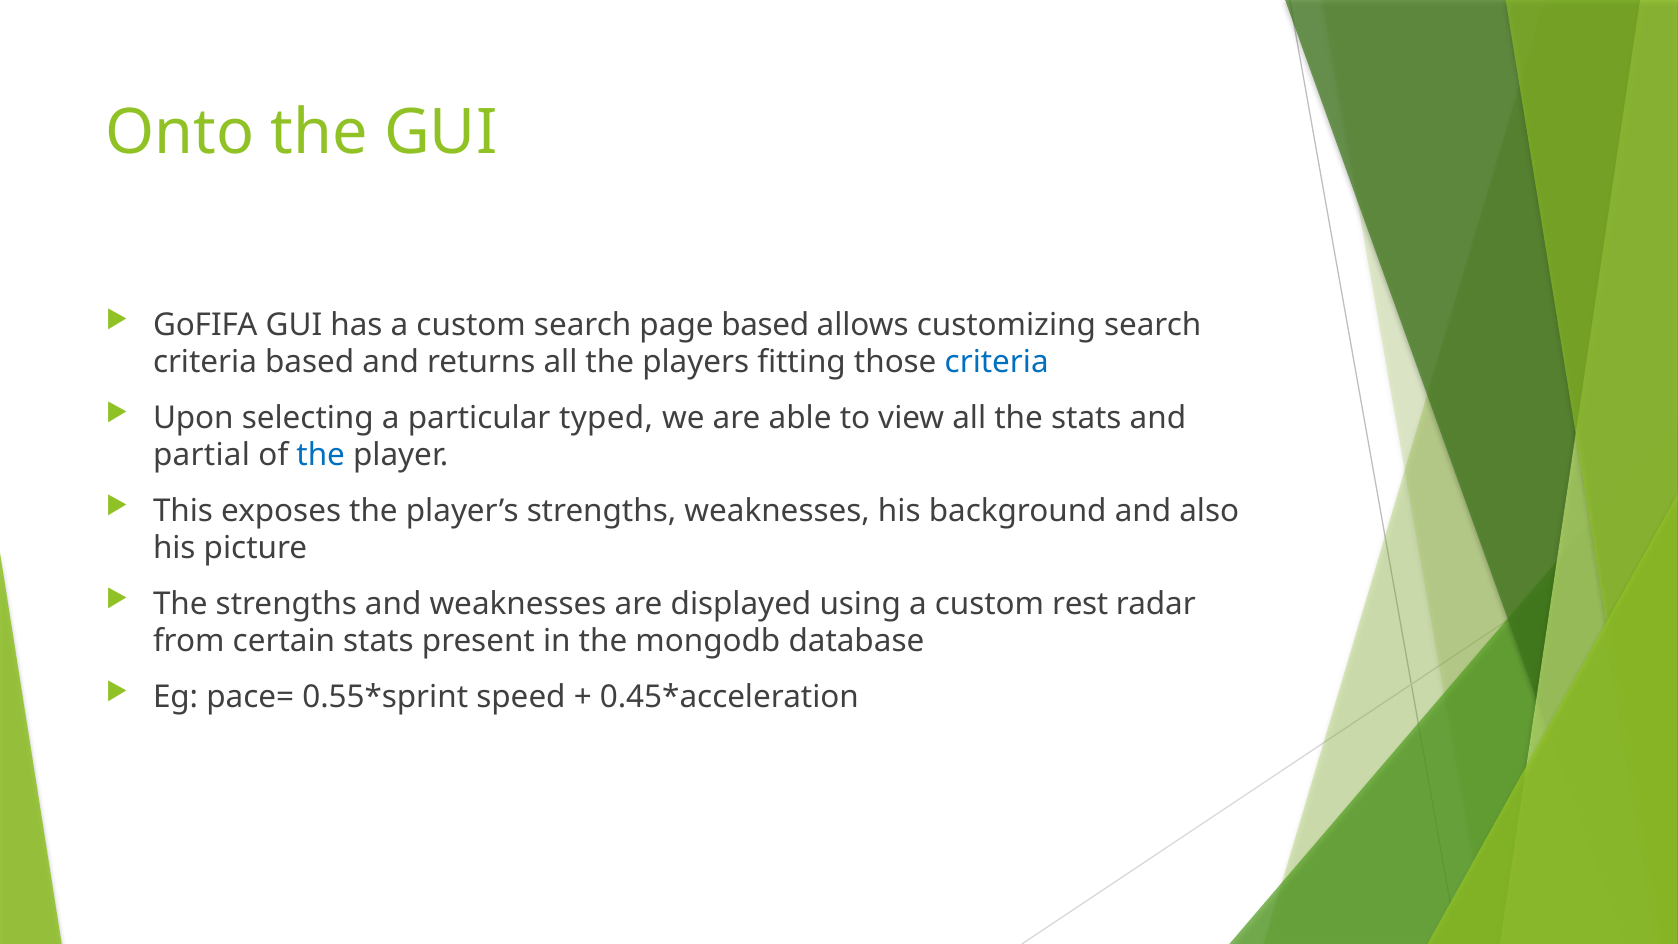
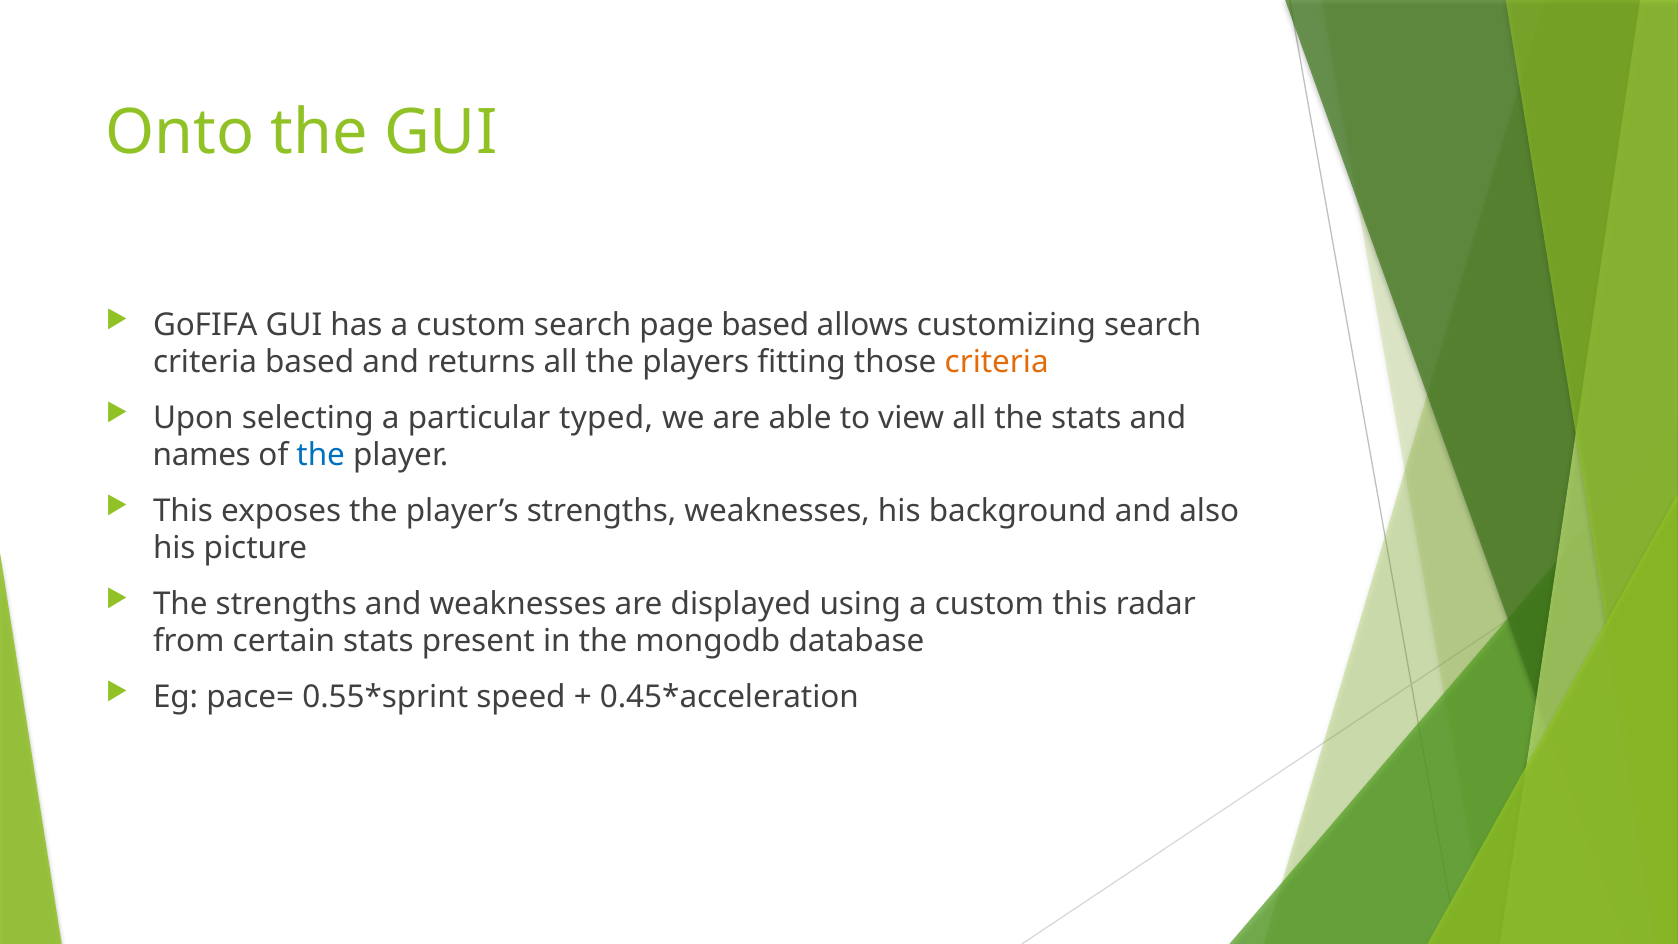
criteria at (997, 363) colour: blue -> orange
partial: partial -> names
custom rest: rest -> this
